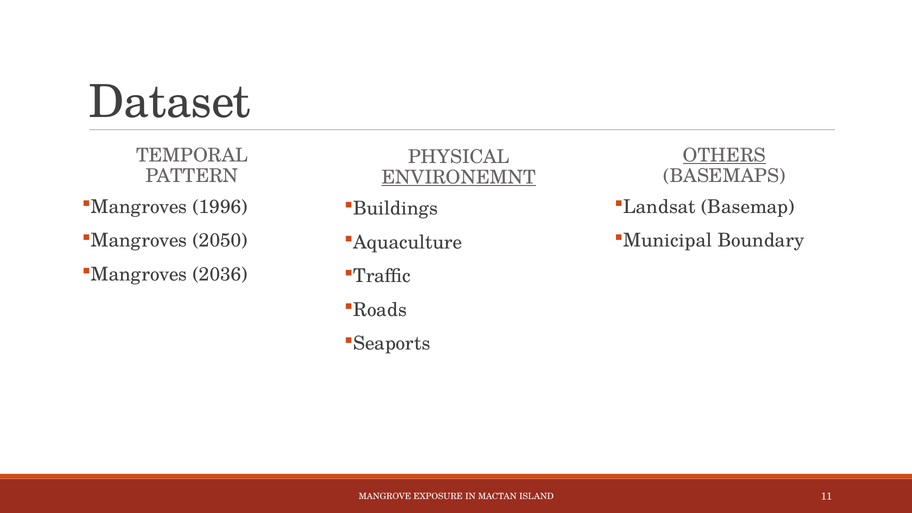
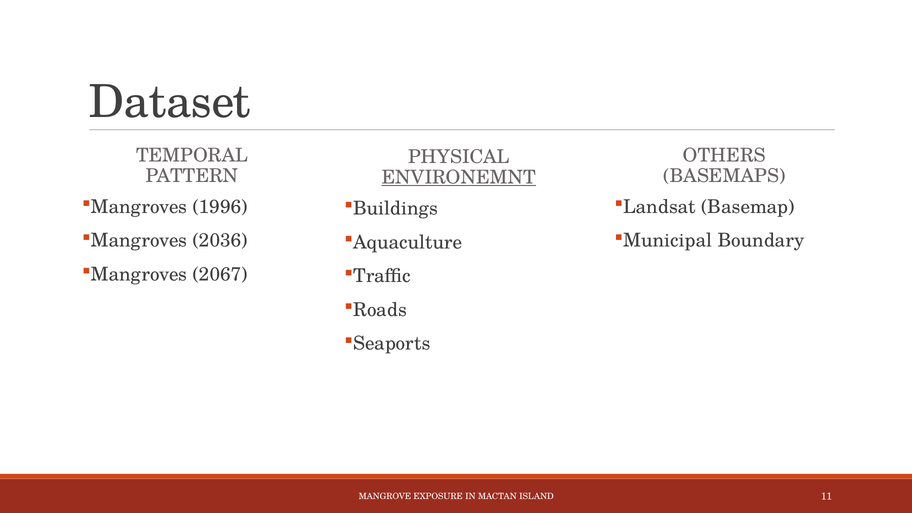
OTHERS underline: present -> none
2050: 2050 -> 2036
2036: 2036 -> 2067
